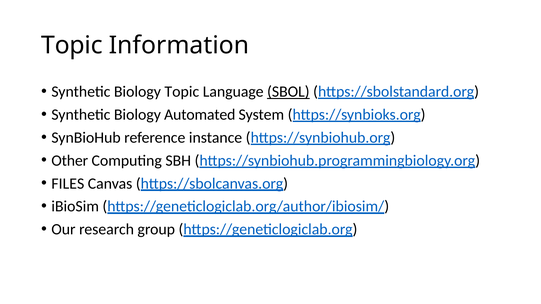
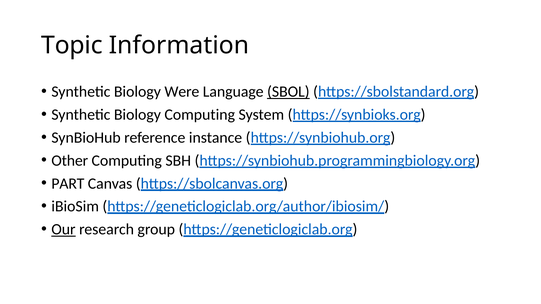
Biology Topic: Topic -> Were
Biology Automated: Automated -> Computing
FILES: FILES -> PART
Our underline: none -> present
